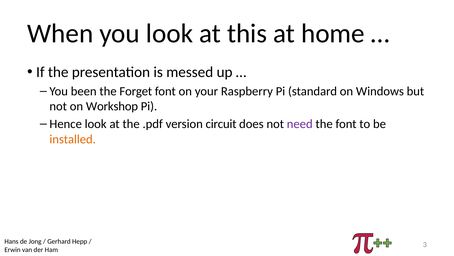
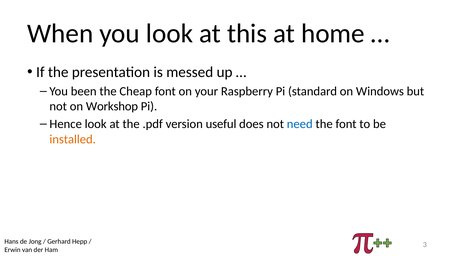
Forget: Forget -> Cheap
circuit: circuit -> useful
need colour: purple -> blue
